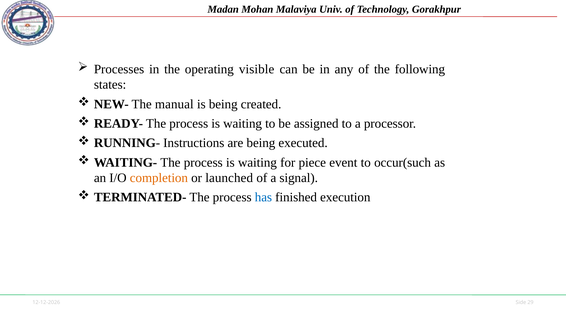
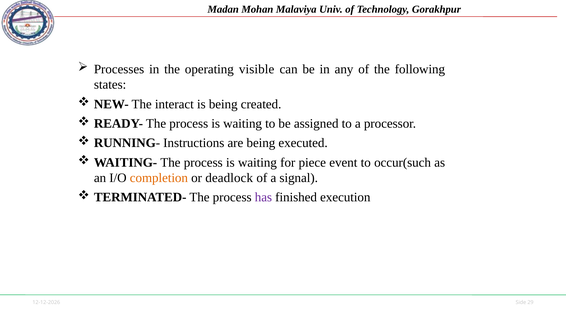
manual: manual -> interact
launched: launched -> deadlock
has colour: blue -> purple
